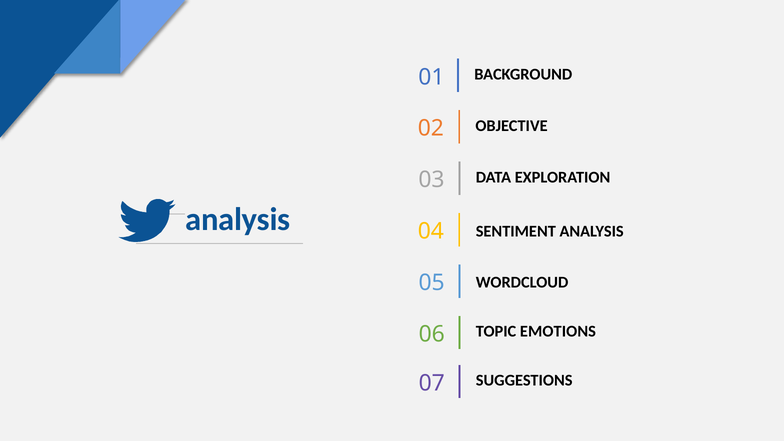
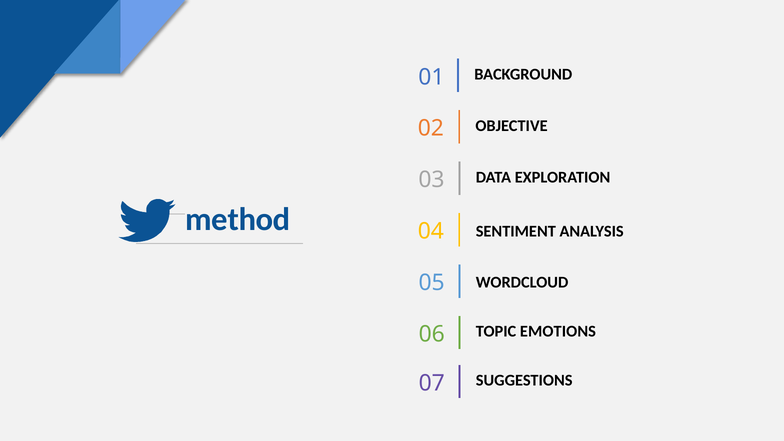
analysis at (238, 219): analysis -> method
